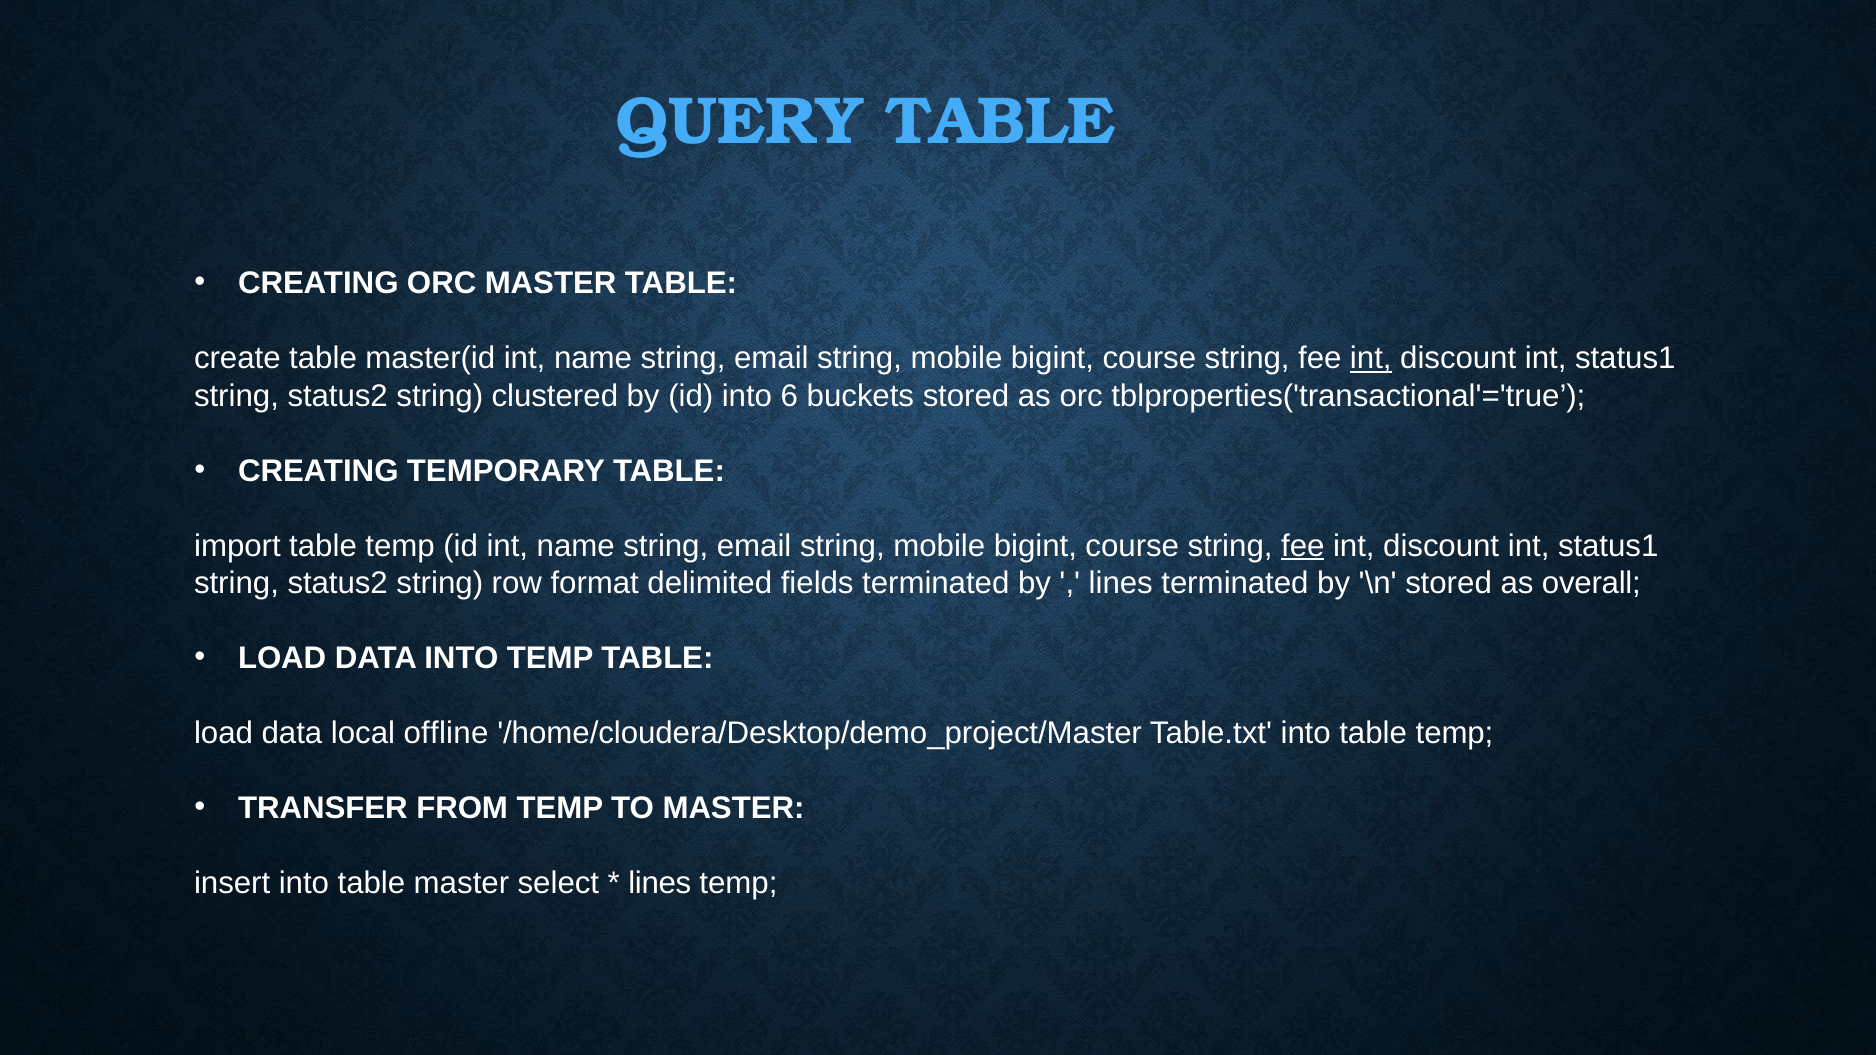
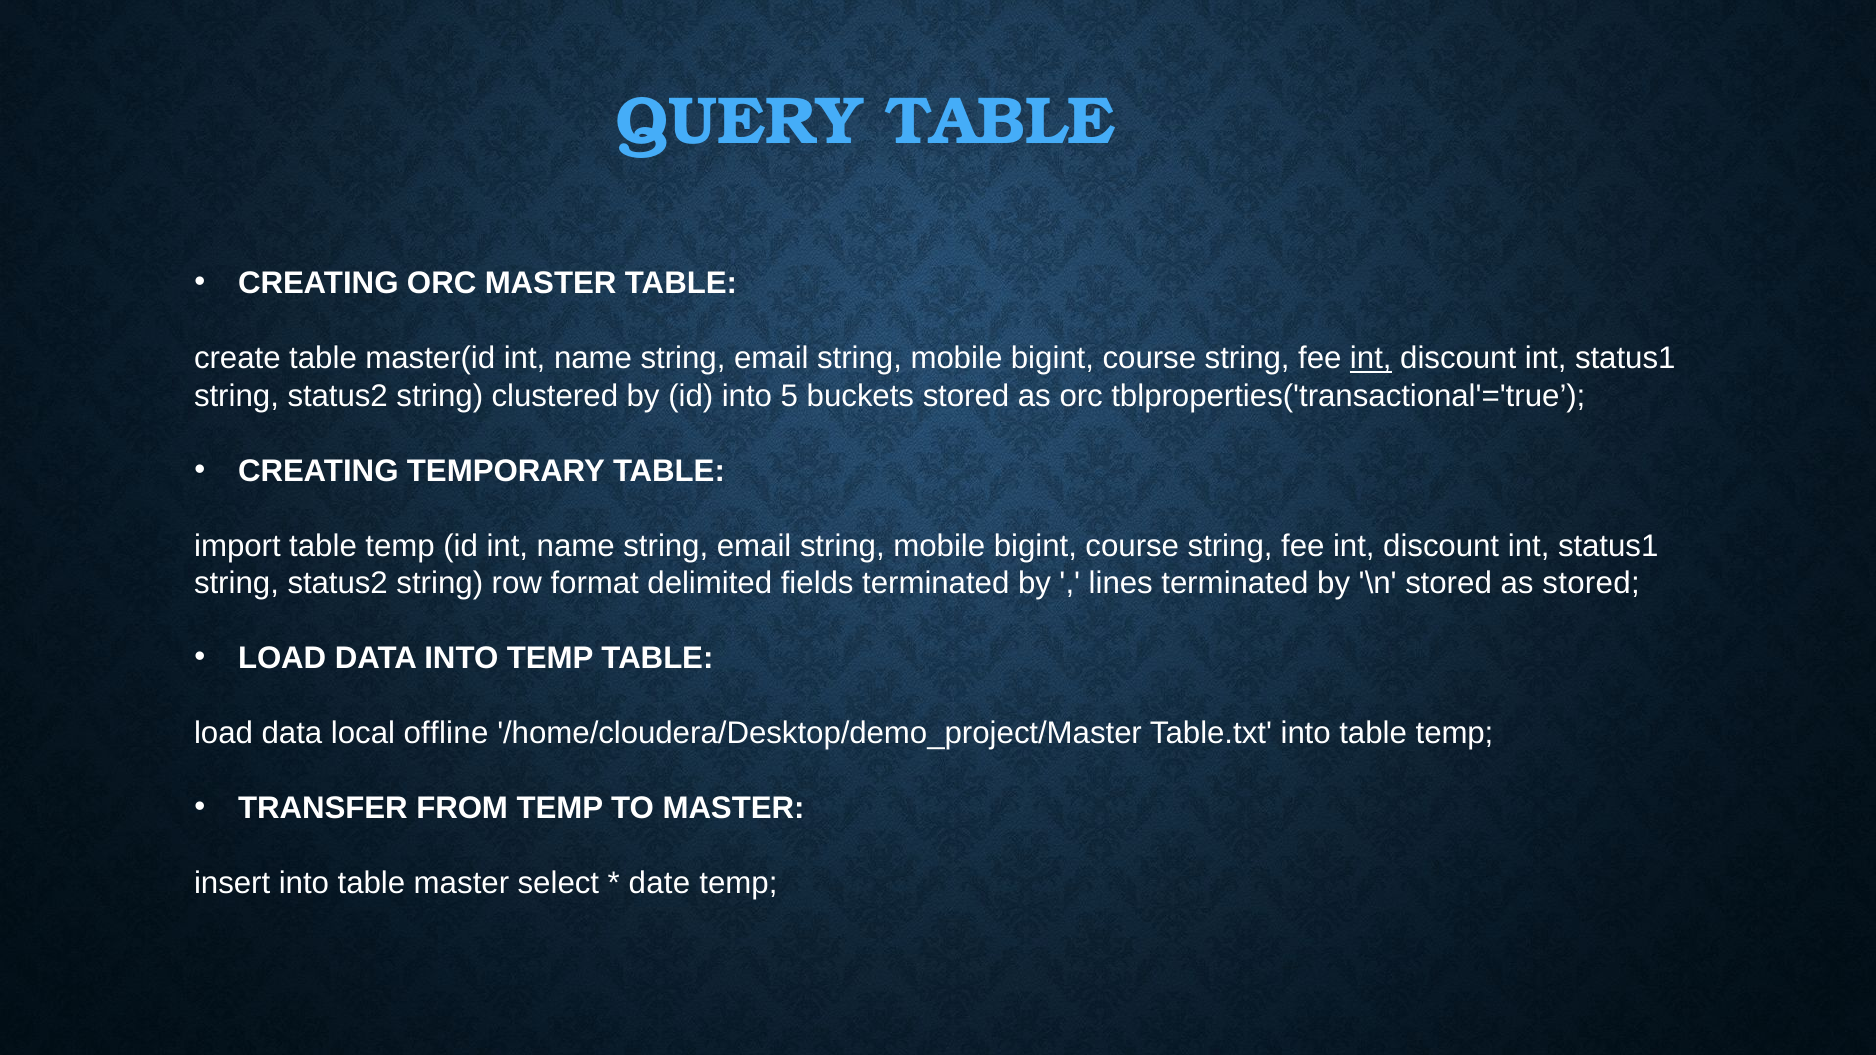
6: 6 -> 5
fee at (1303, 546) underline: present -> none
as overall: overall -> stored
lines at (660, 884): lines -> date
